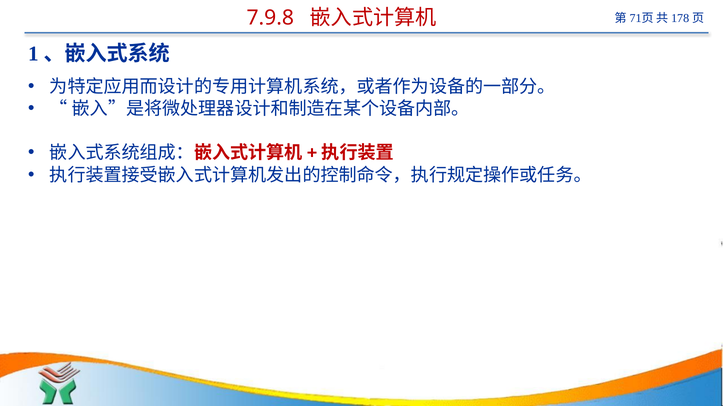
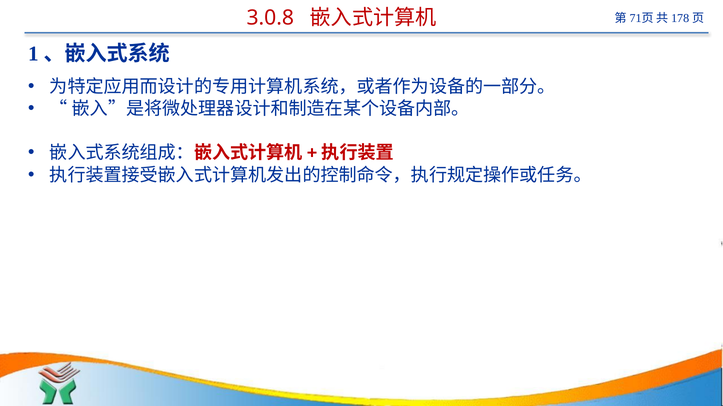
7.9.8: 7.9.8 -> 3.0.8
